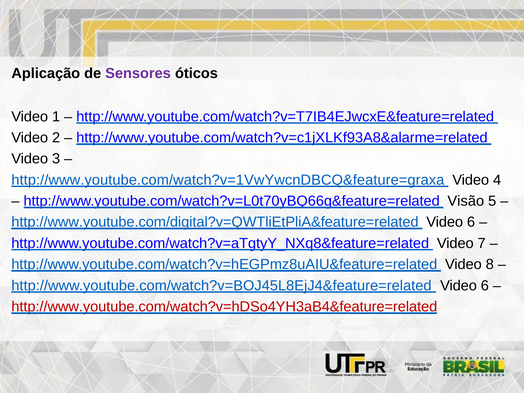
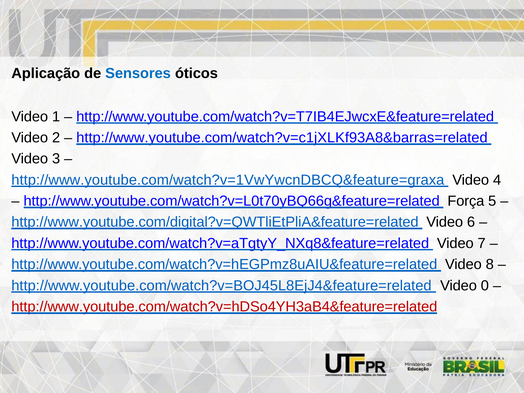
Sensores colour: purple -> blue
http://www.youtube.com/watch?v=c1jXLKf93A8&alarme=related: http://www.youtube.com/watch?v=c1jXLKf93A8&alarme=related -> http://www.youtube.com/watch?v=c1jXLKf93A8&barras=related
Visão: Visão -> Força
http://www.youtube.com/watch?v=BOJ45L8EjJ4&feature=related Video 6: 6 -> 0
